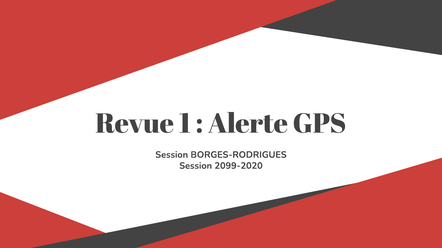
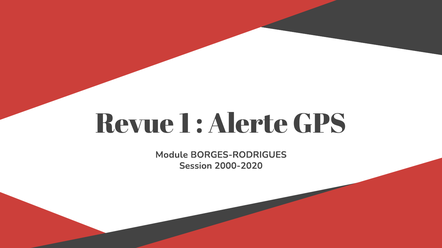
Session at (172, 155): Session -> Module
2099-2020: 2099-2020 -> 2000-2020
